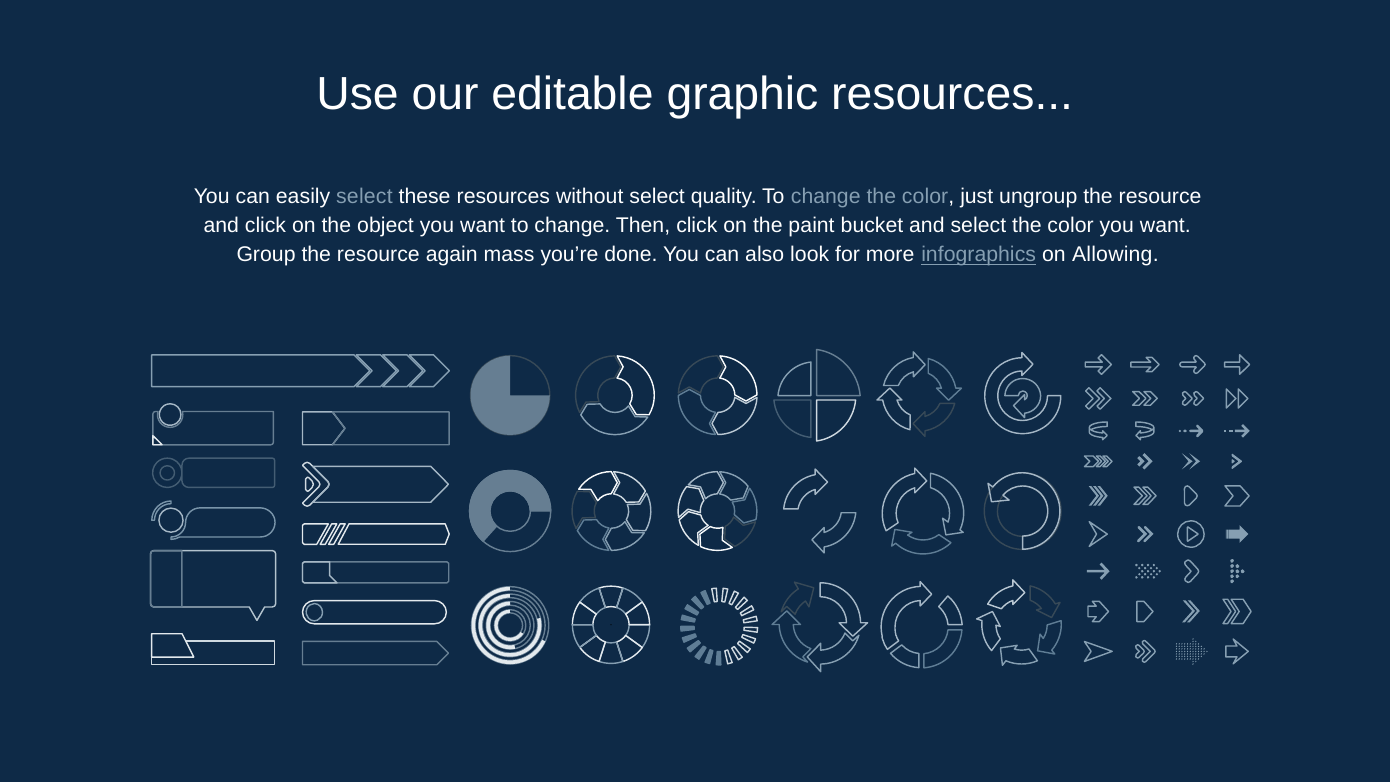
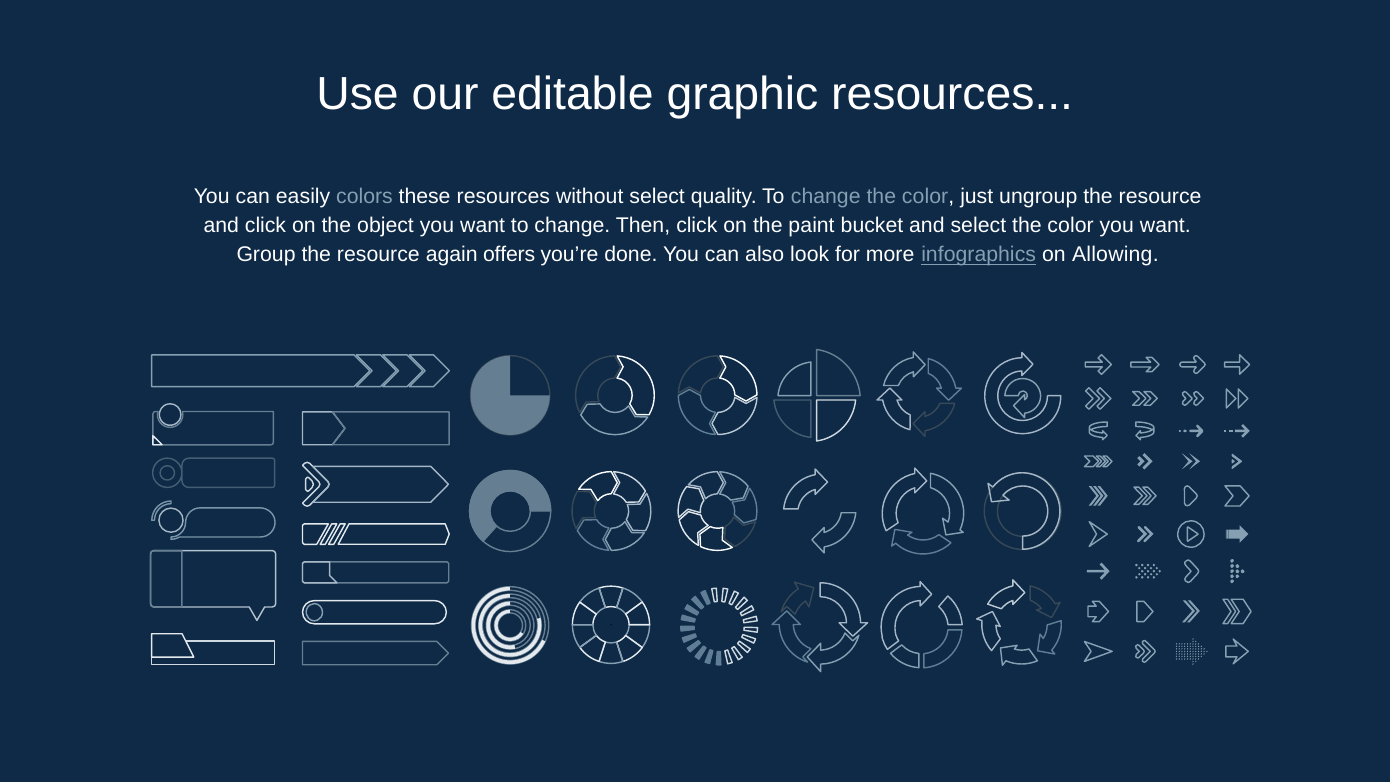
easily select: select -> colors
mass: mass -> offers
